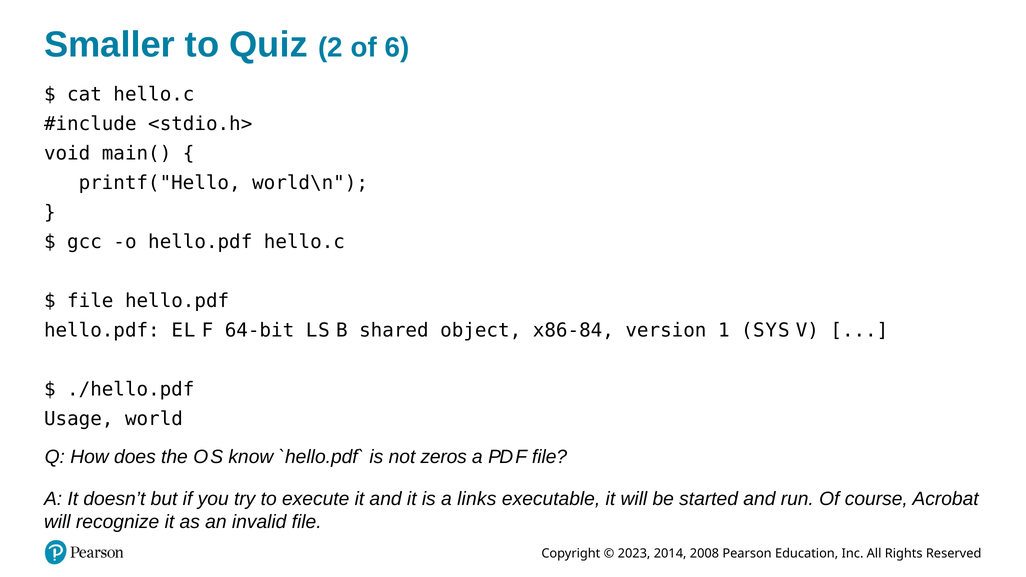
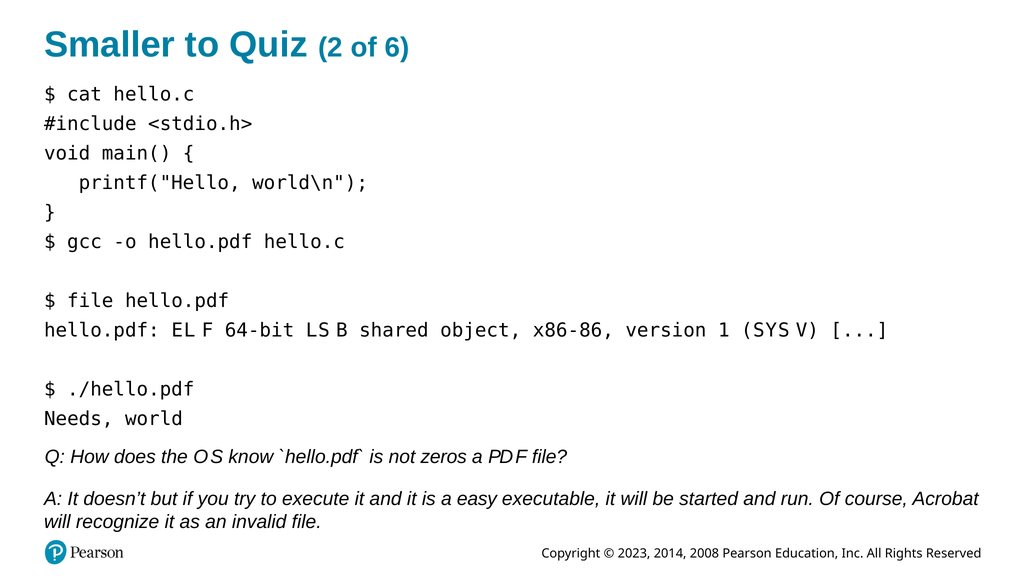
x86-84: x86-84 -> x86-86
Usage: Usage -> Needs
links: links -> easy
